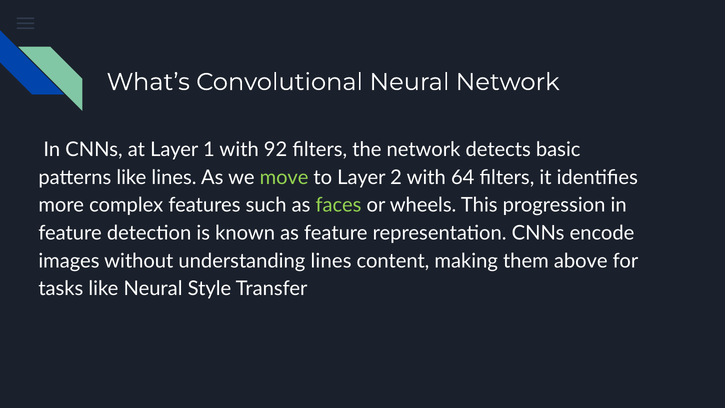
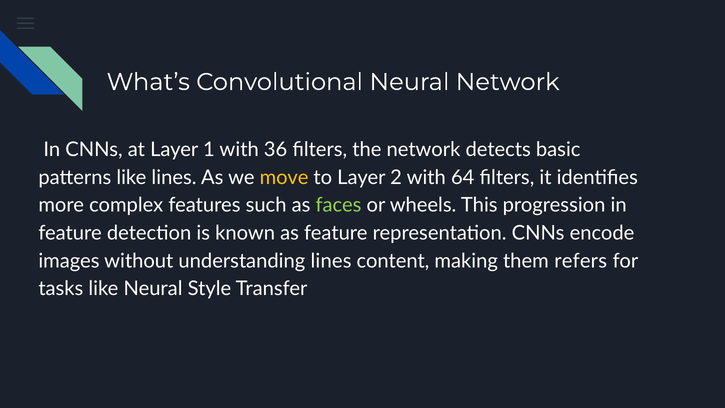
92: 92 -> 36
move colour: light green -> yellow
above: above -> refers
